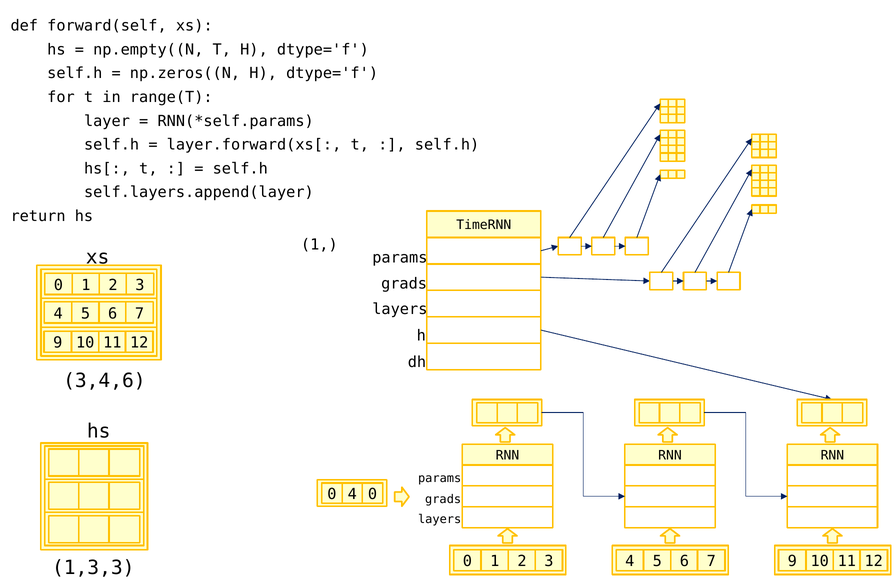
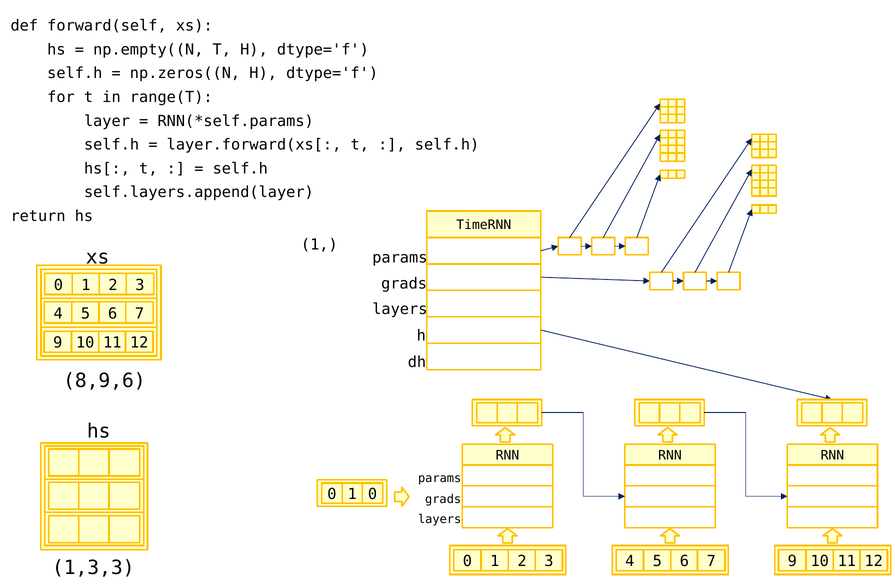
3,4,6: 3,4,6 -> 8,9,6
4 at (352, 494): 4 -> 1
